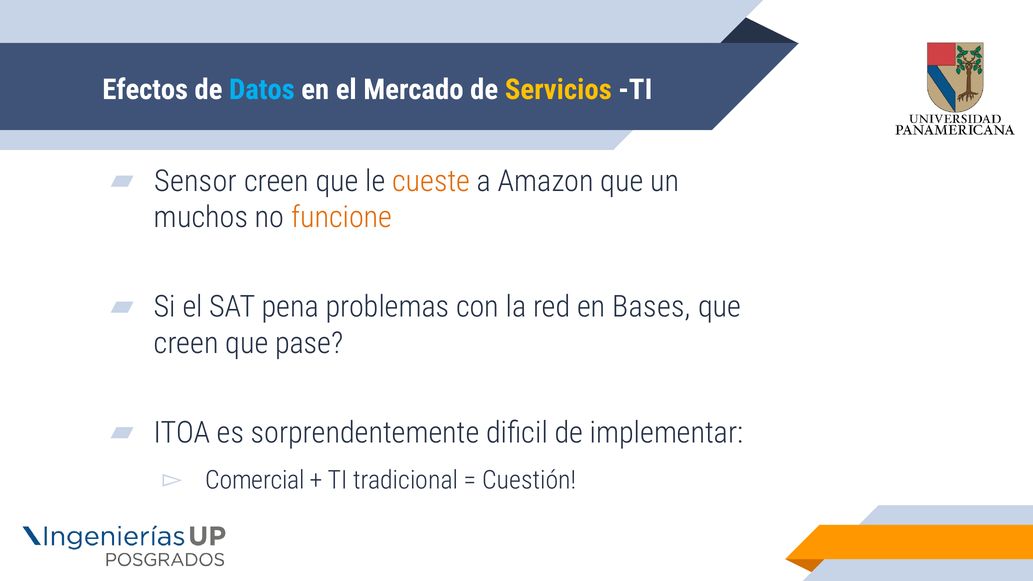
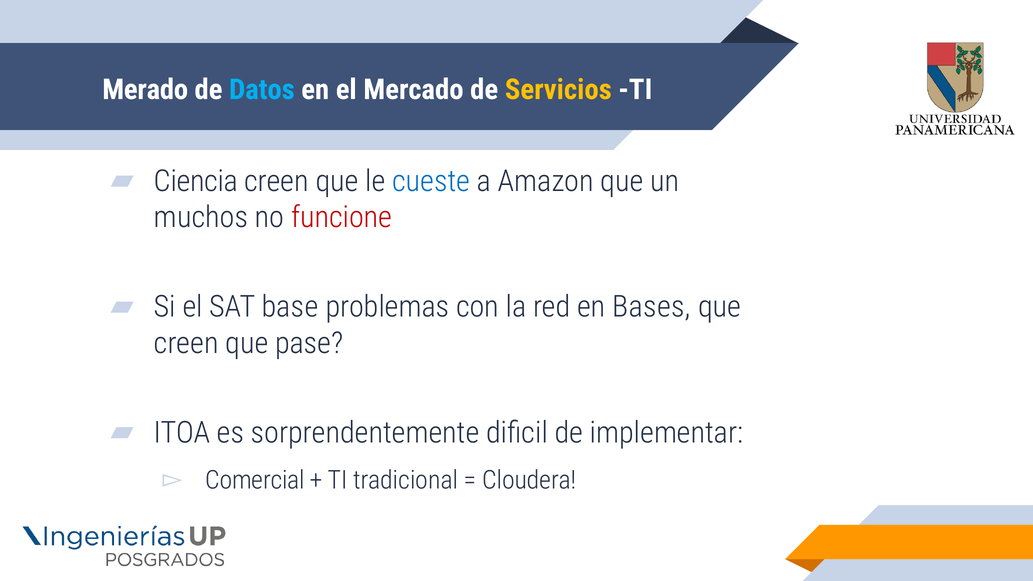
Efectos: Efectos -> Merado
Sensor: Sensor -> Ciencia
cueste colour: orange -> blue
funcione colour: orange -> red
pena: pena -> base
Cuestión: Cuestión -> Cloudera
